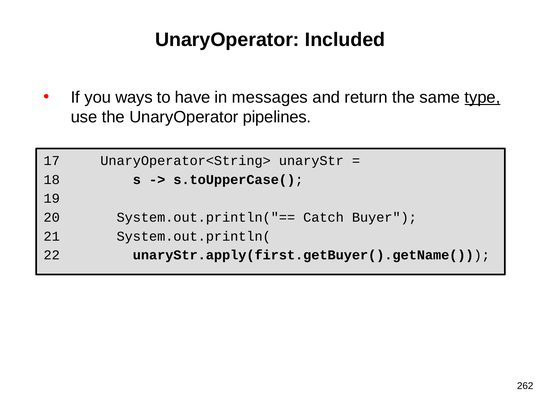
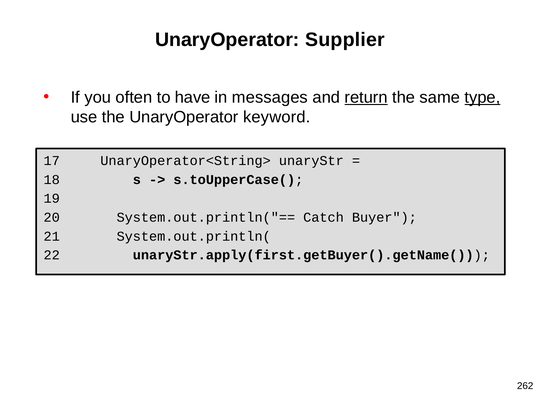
Included: Included -> Supplier
ways: ways -> often
return underline: none -> present
pipelines: pipelines -> keyword
